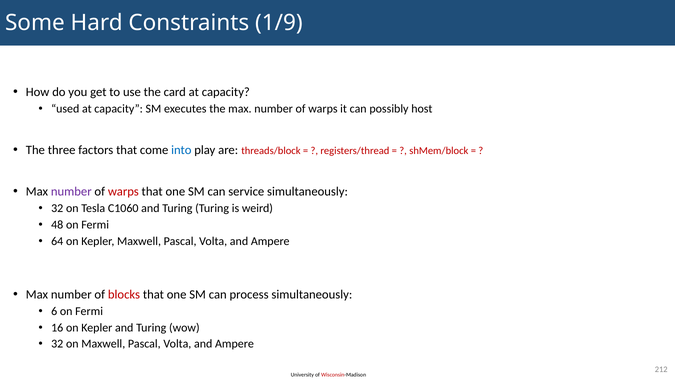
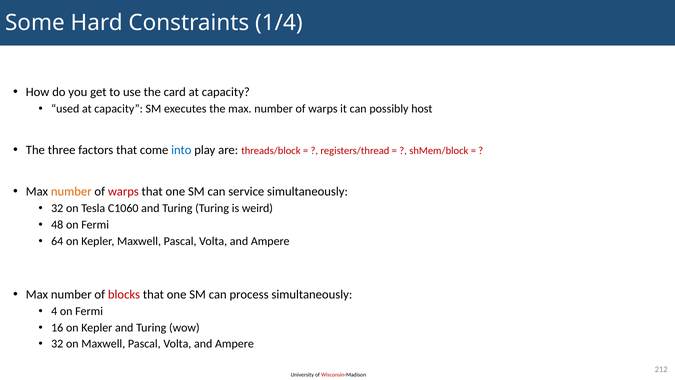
1/9: 1/9 -> 1/4
number at (71, 191) colour: purple -> orange
6: 6 -> 4
